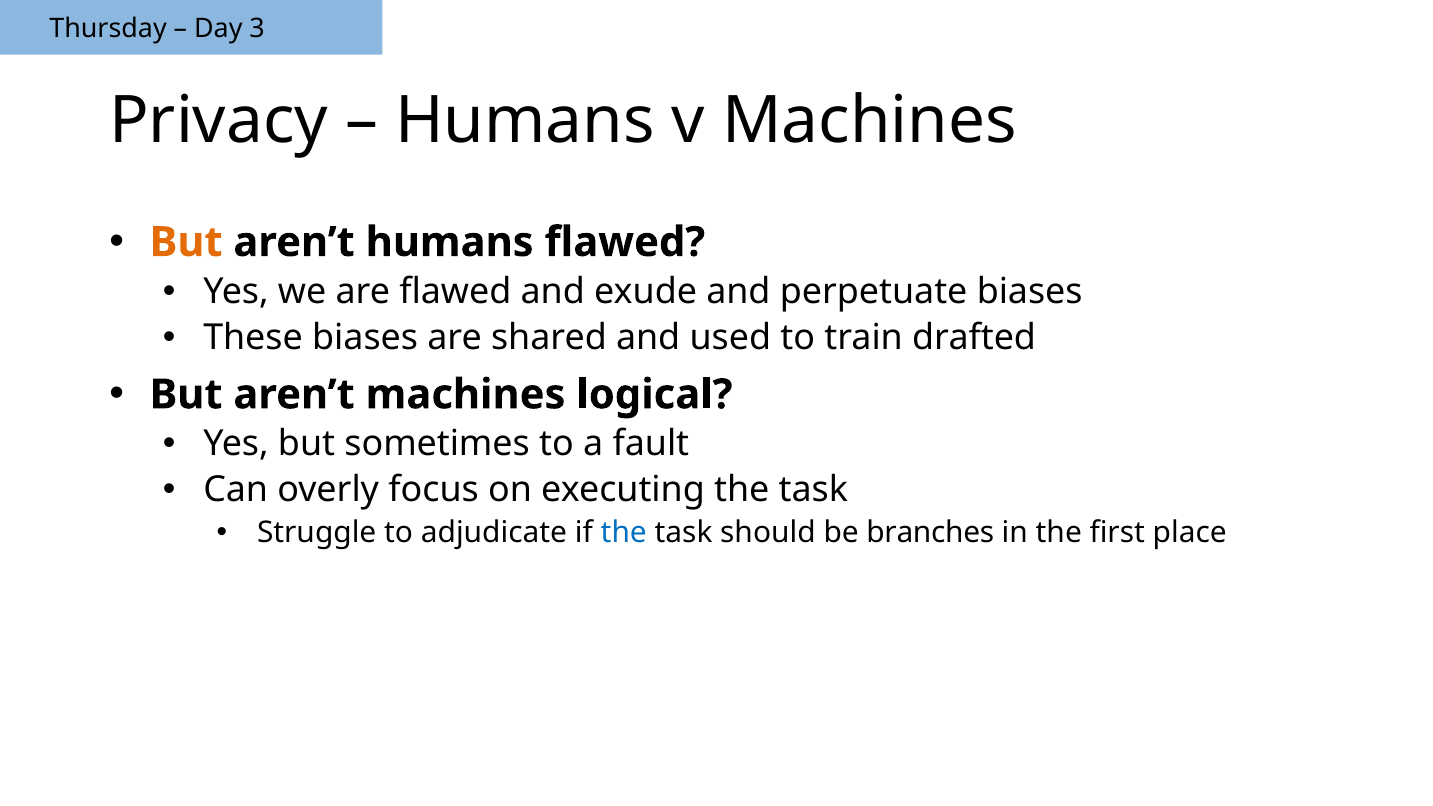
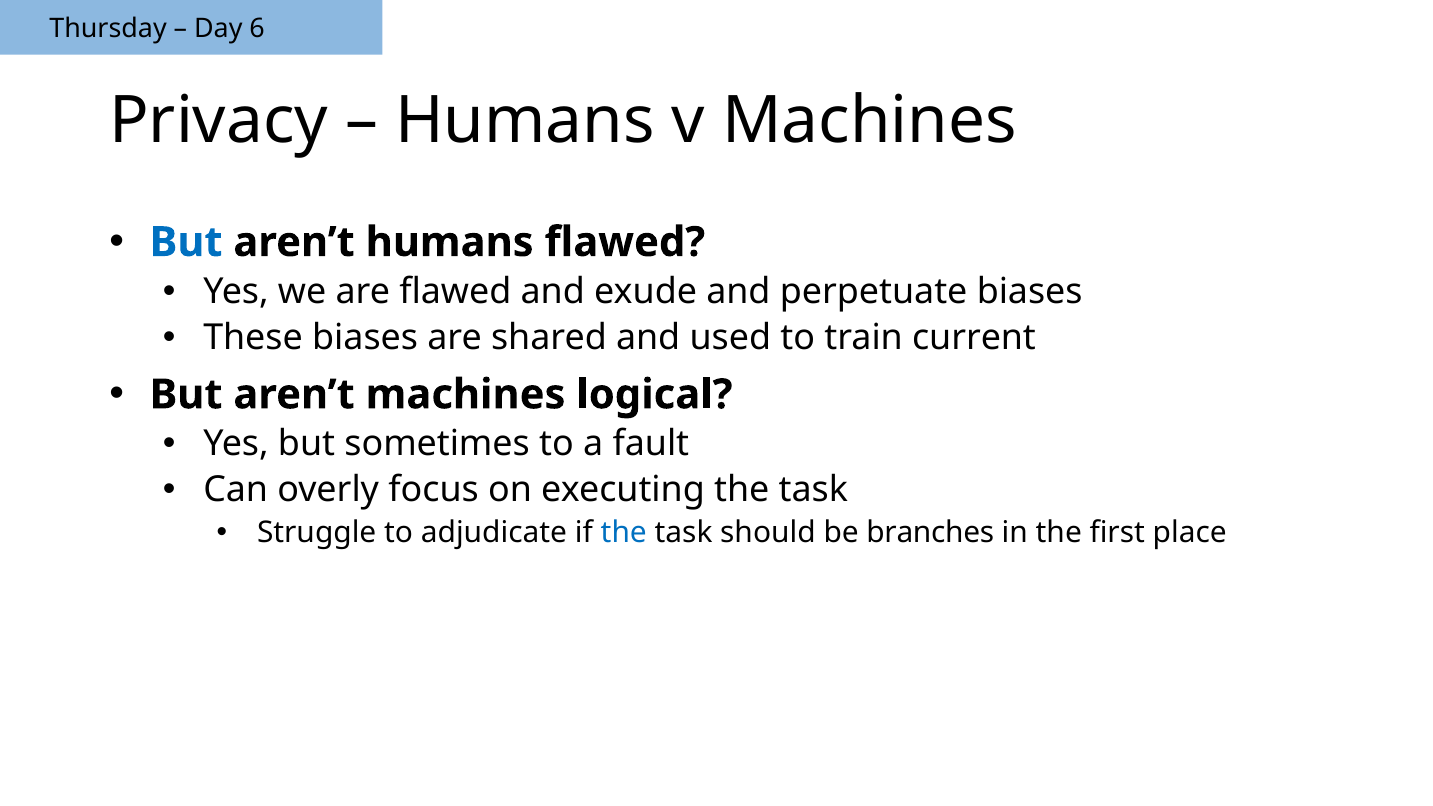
3: 3 -> 6
But at (186, 242) colour: orange -> blue
drafted: drafted -> current
